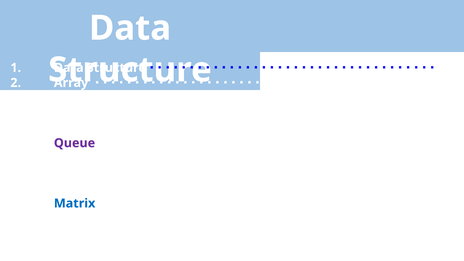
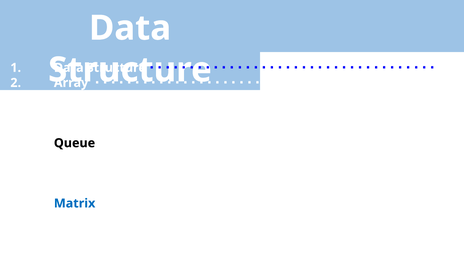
Queue colour: purple -> black
